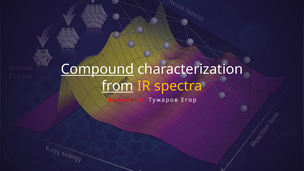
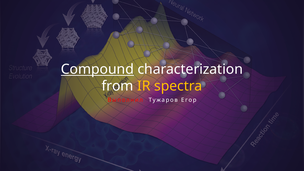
from underline: present -> none
